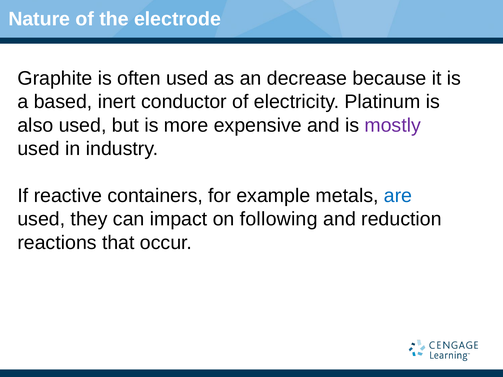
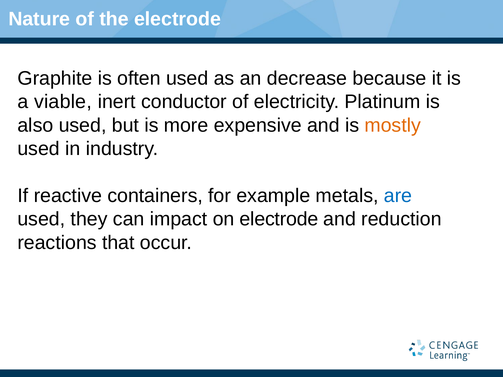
based: based -> viable
mostly colour: purple -> orange
on following: following -> electrode
